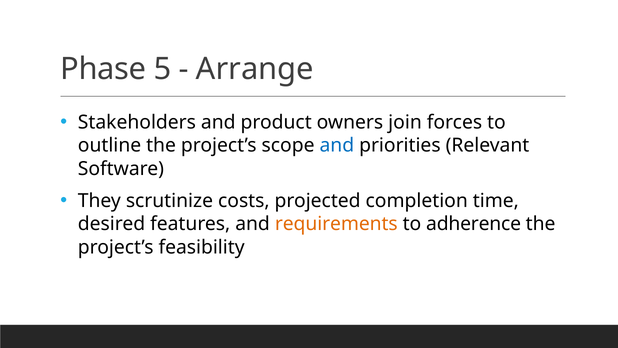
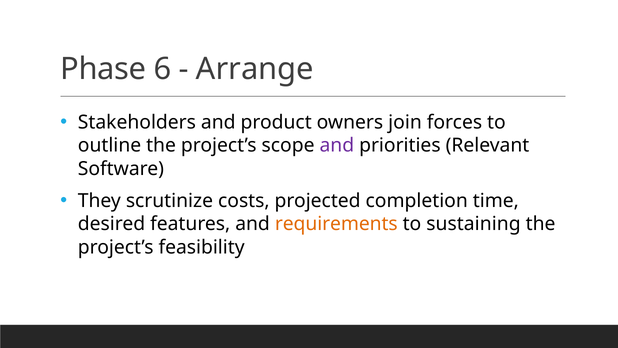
5: 5 -> 6
and at (337, 145) colour: blue -> purple
adherence: adherence -> sustaining
